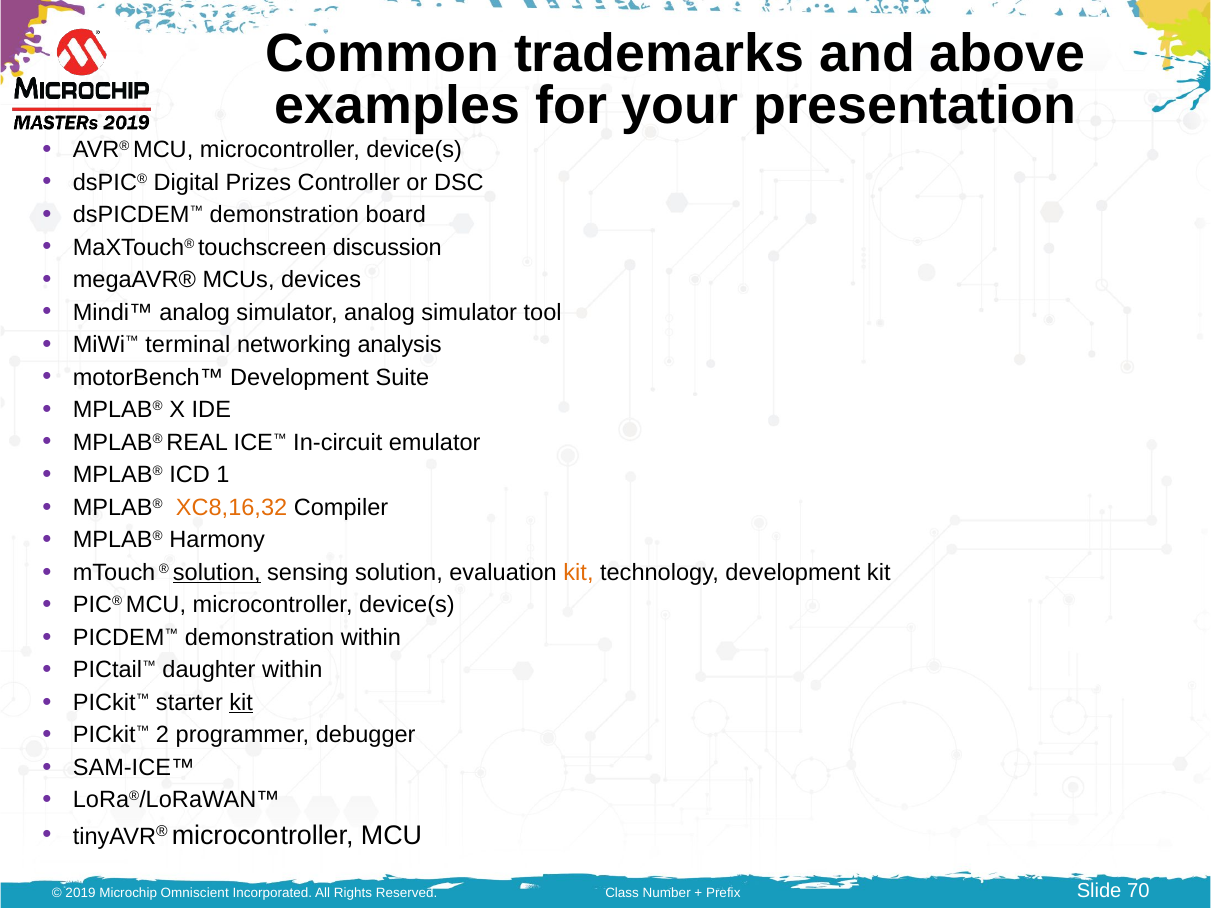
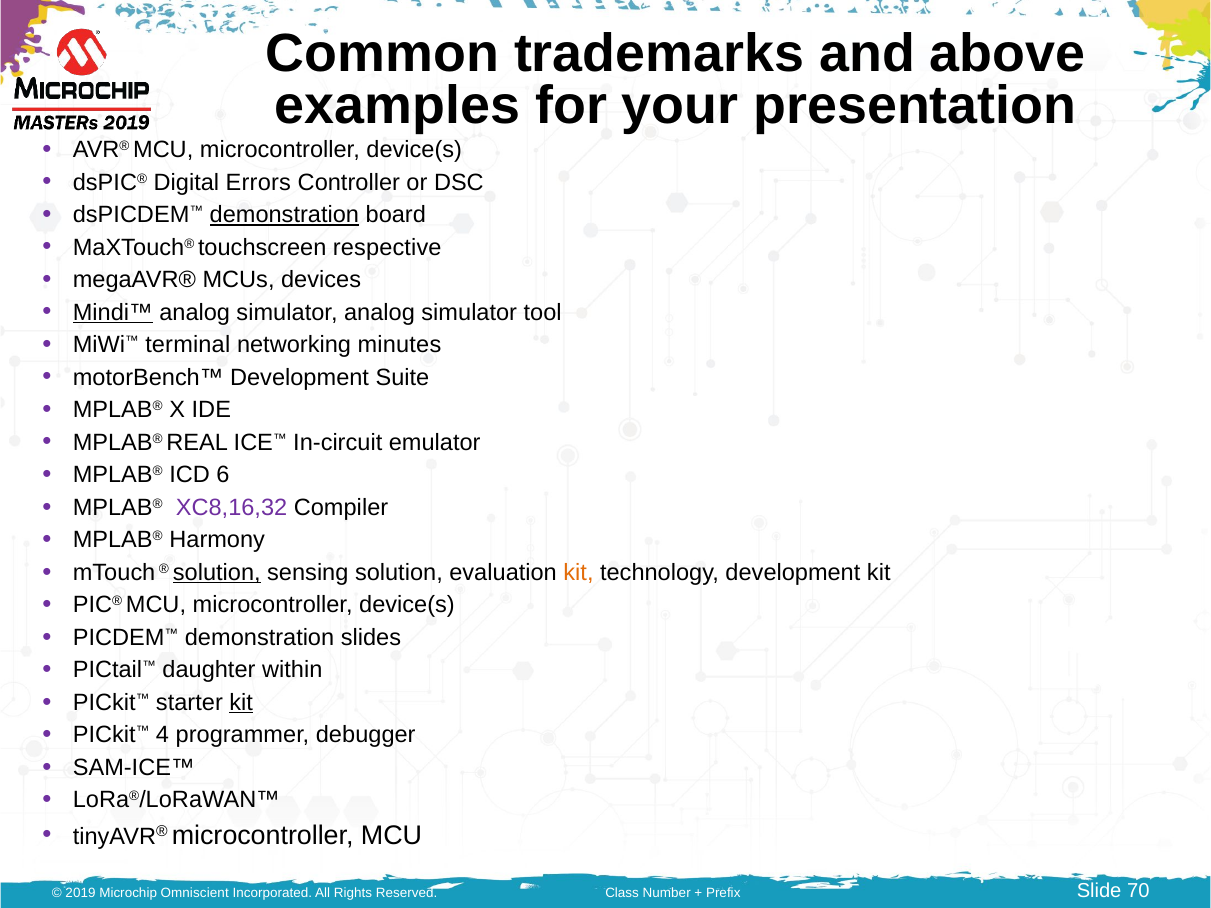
Prizes: Prizes -> Errors
demonstration at (284, 215) underline: none -> present
discussion: discussion -> respective
Mindi™ underline: none -> present
analysis: analysis -> minutes
1: 1 -> 6
XC8,16,32 colour: orange -> purple
demonstration within: within -> slides
2: 2 -> 4
